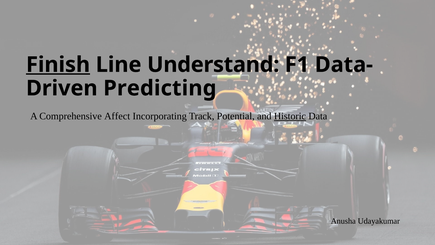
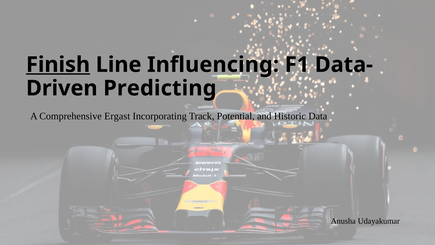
Understand: Understand -> Influencing
Affect: Affect -> Ergast
Historic underline: present -> none
